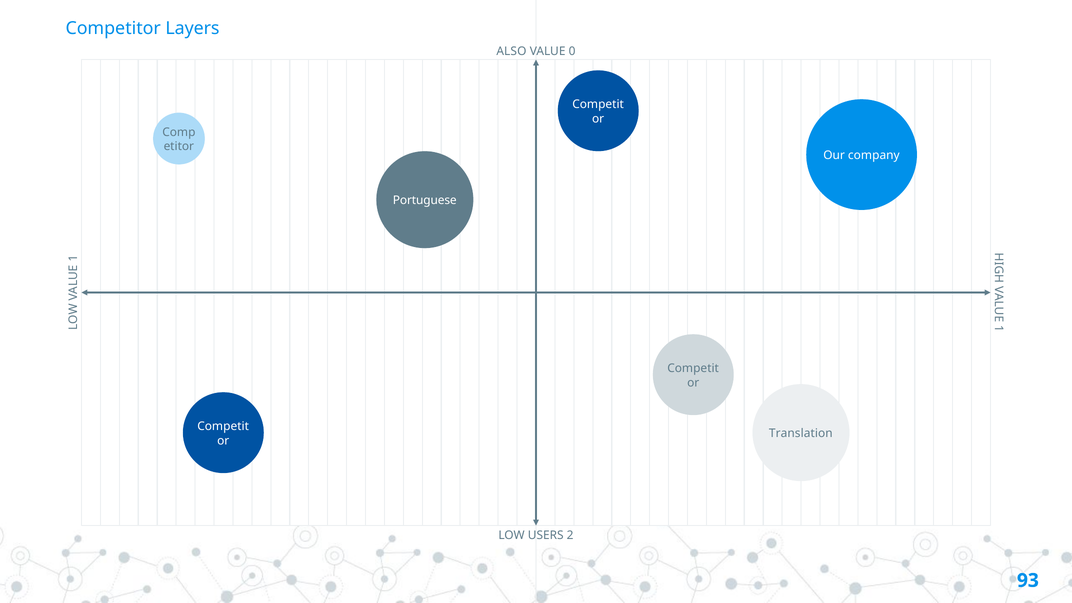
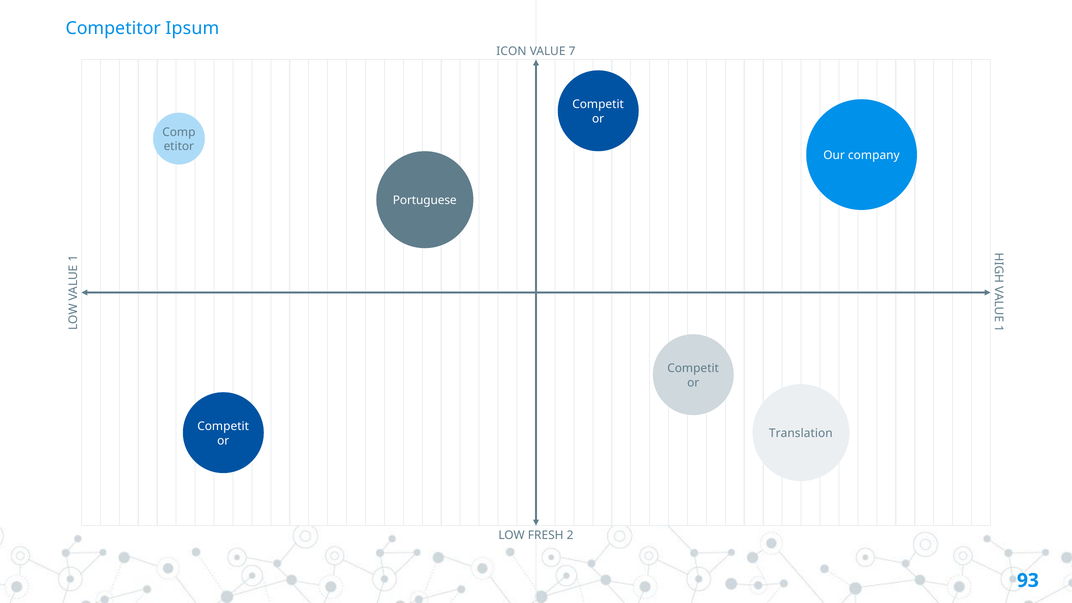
Layers: Layers -> Ipsum
ALSO: ALSO -> ICON
0: 0 -> 7
USERS: USERS -> FRESH
